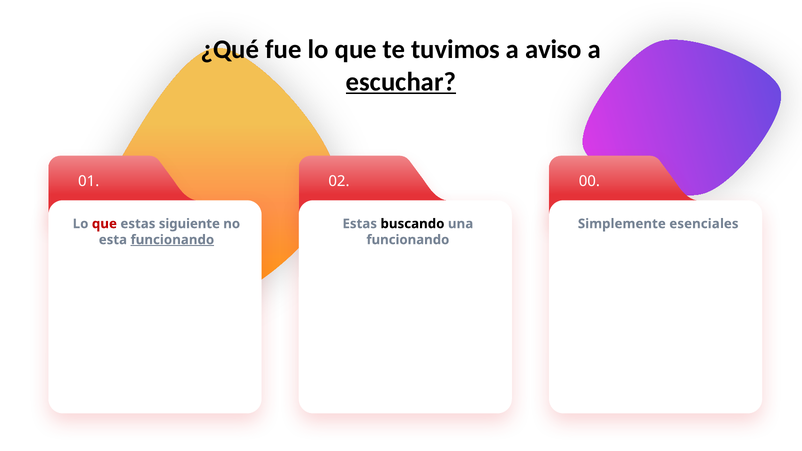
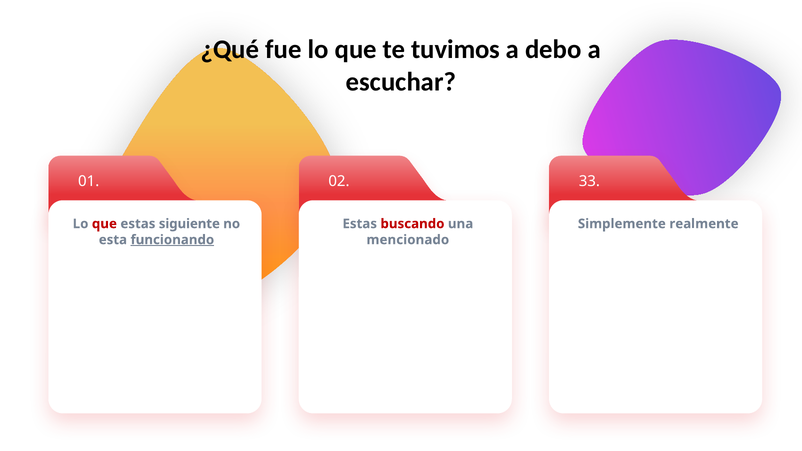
aviso: aviso -> debo
escuchar underline: present -> none
00: 00 -> 33
buscando colour: black -> red
esenciales: esenciales -> realmente
funcionando at (408, 240): funcionando -> mencionado
